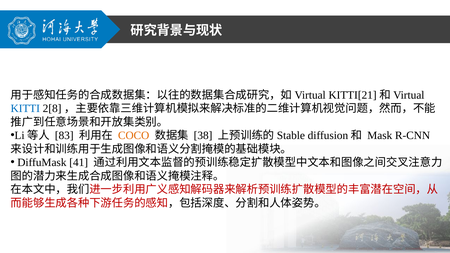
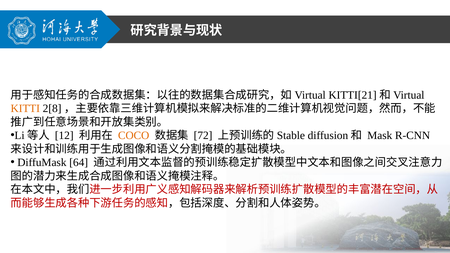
KITTI colour: blue -> orange
83: 83 -> 12
38: 38 -> 72
41: 41 -> 64
